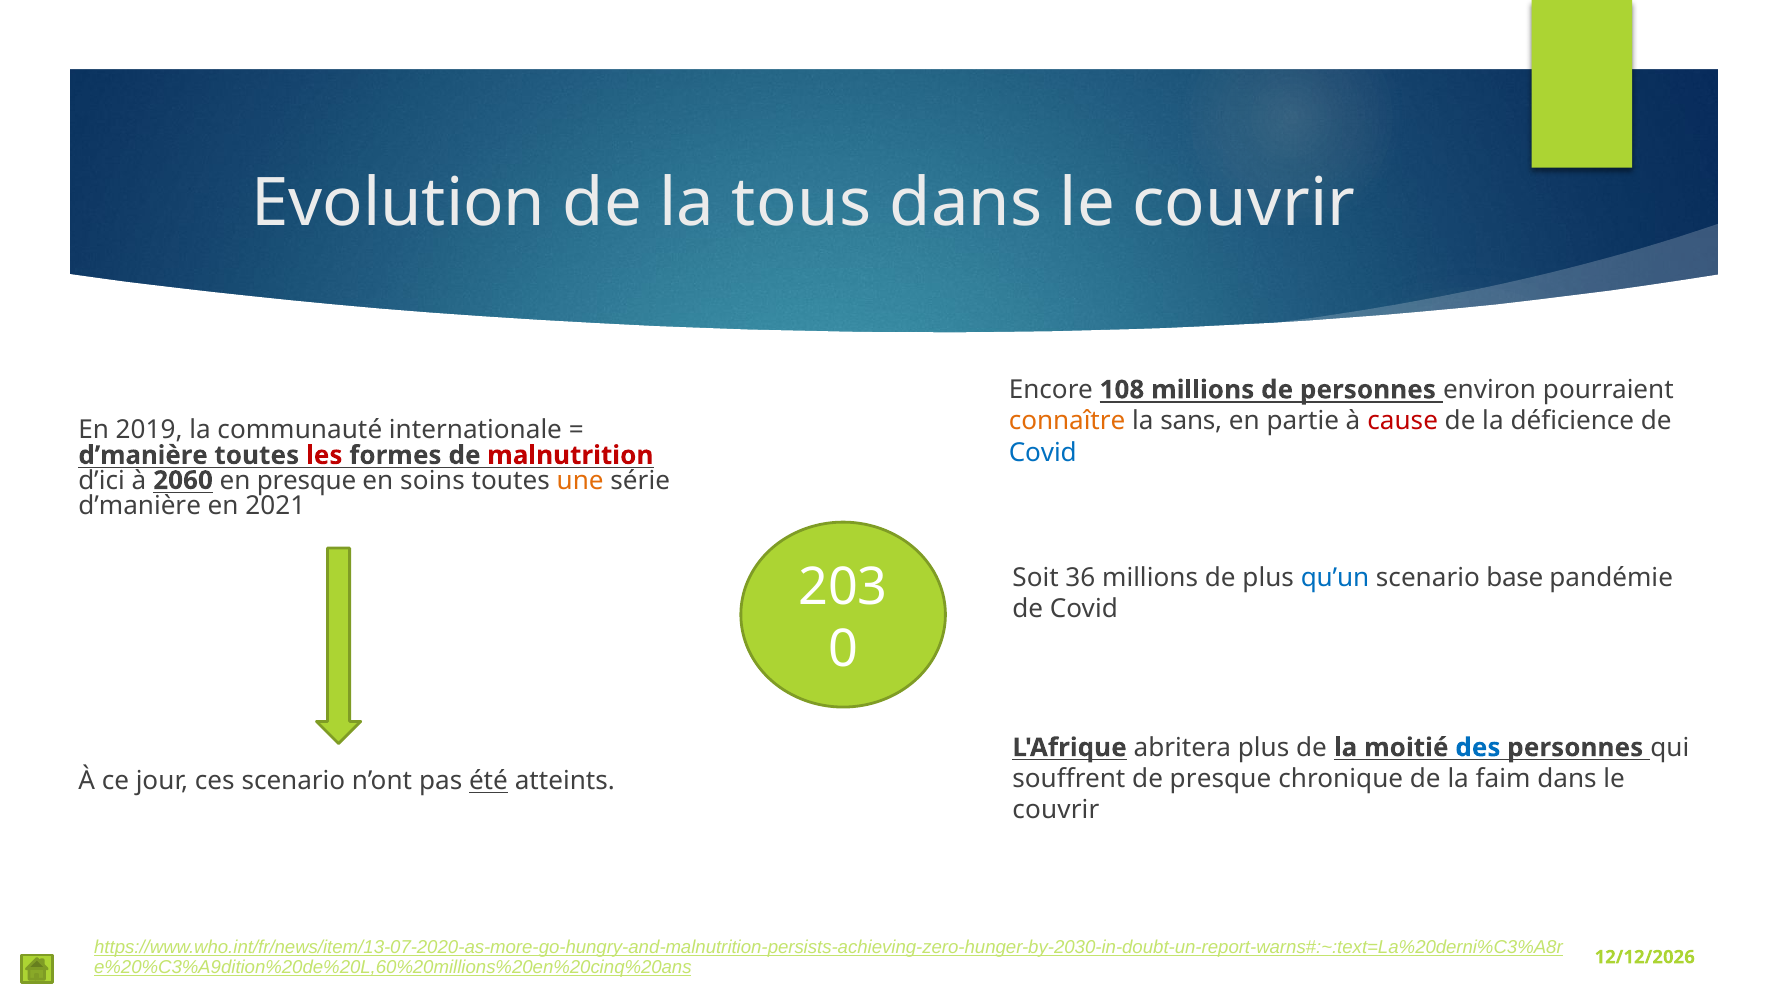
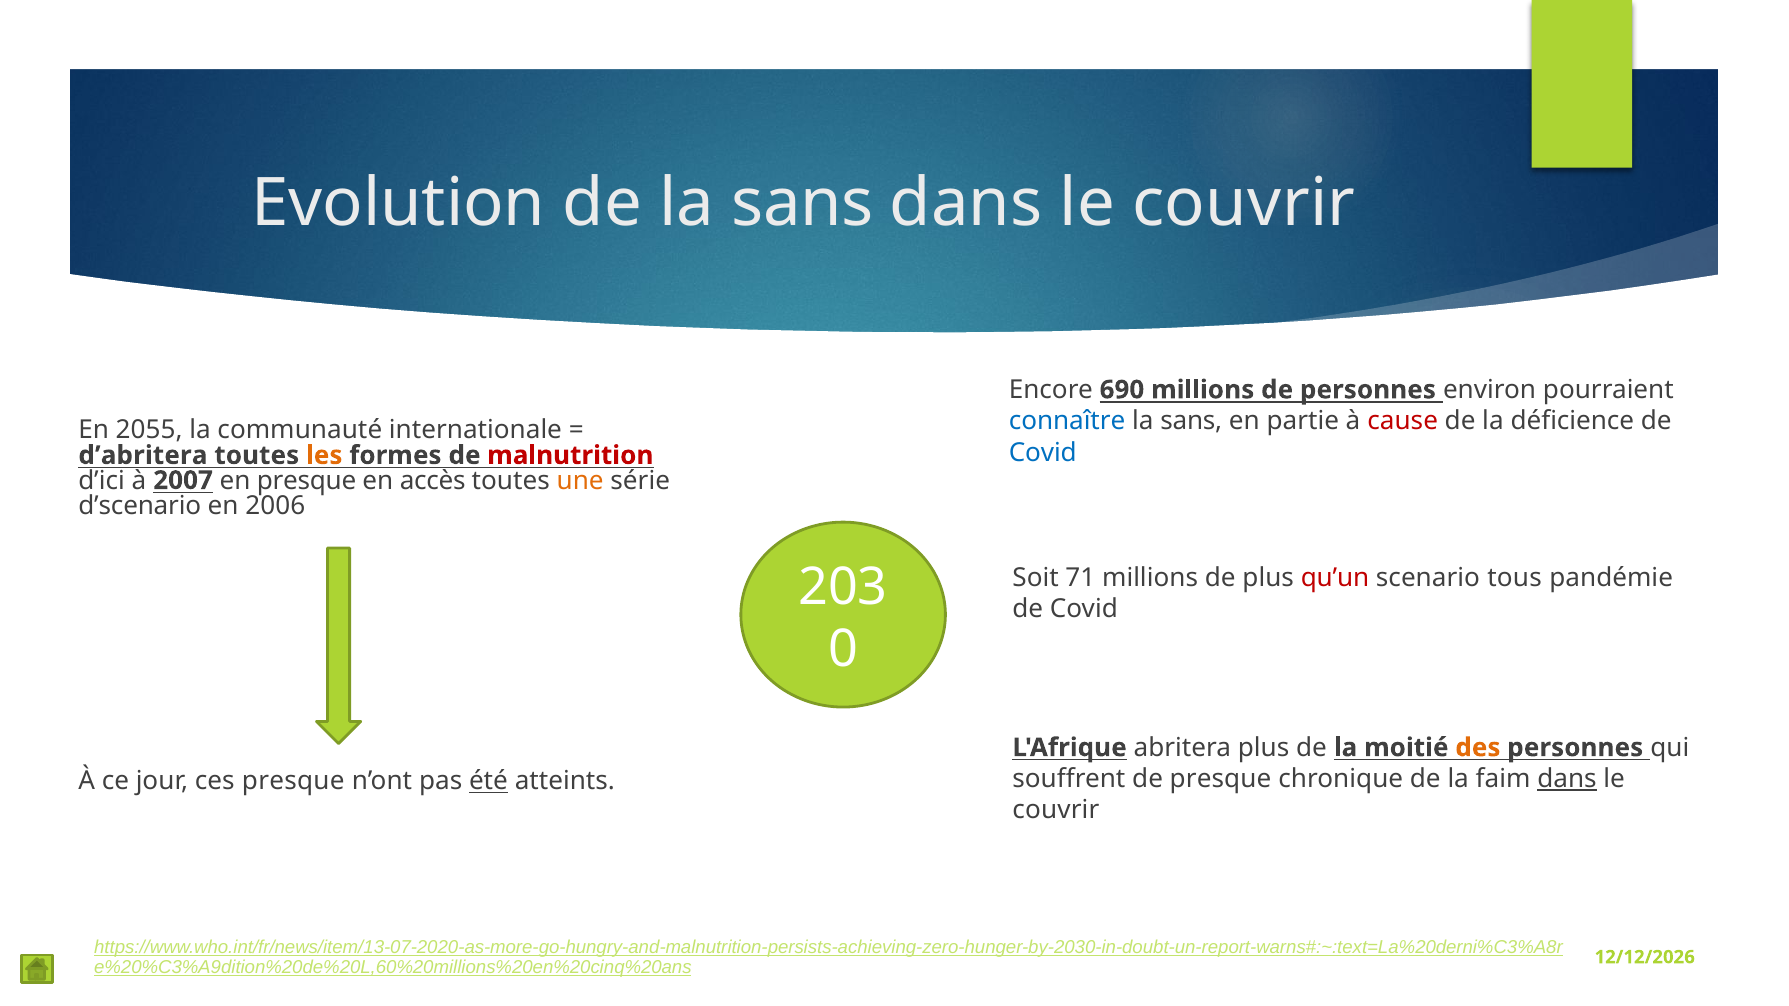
de la tous: tous -> sans
108: 108 -> 690
connaître colour: orange -> blue
2019: 2019 -> 2055
d’manière at (143, 456): d’manière -> d’abritera
les colour: red -> orange
2060: 2060 -> 2007
soins: soins -> accès
d’manière at (140, 506): d’manière -> d’scenario
2021: 2021 -> 2006
36: 36 -> 71
qu’un colour: blue -> red
base: base -> tous
des colour: blue -> orange
dans at (1567, 779) underline: none -> present
ces scenario: scenario -> presque
